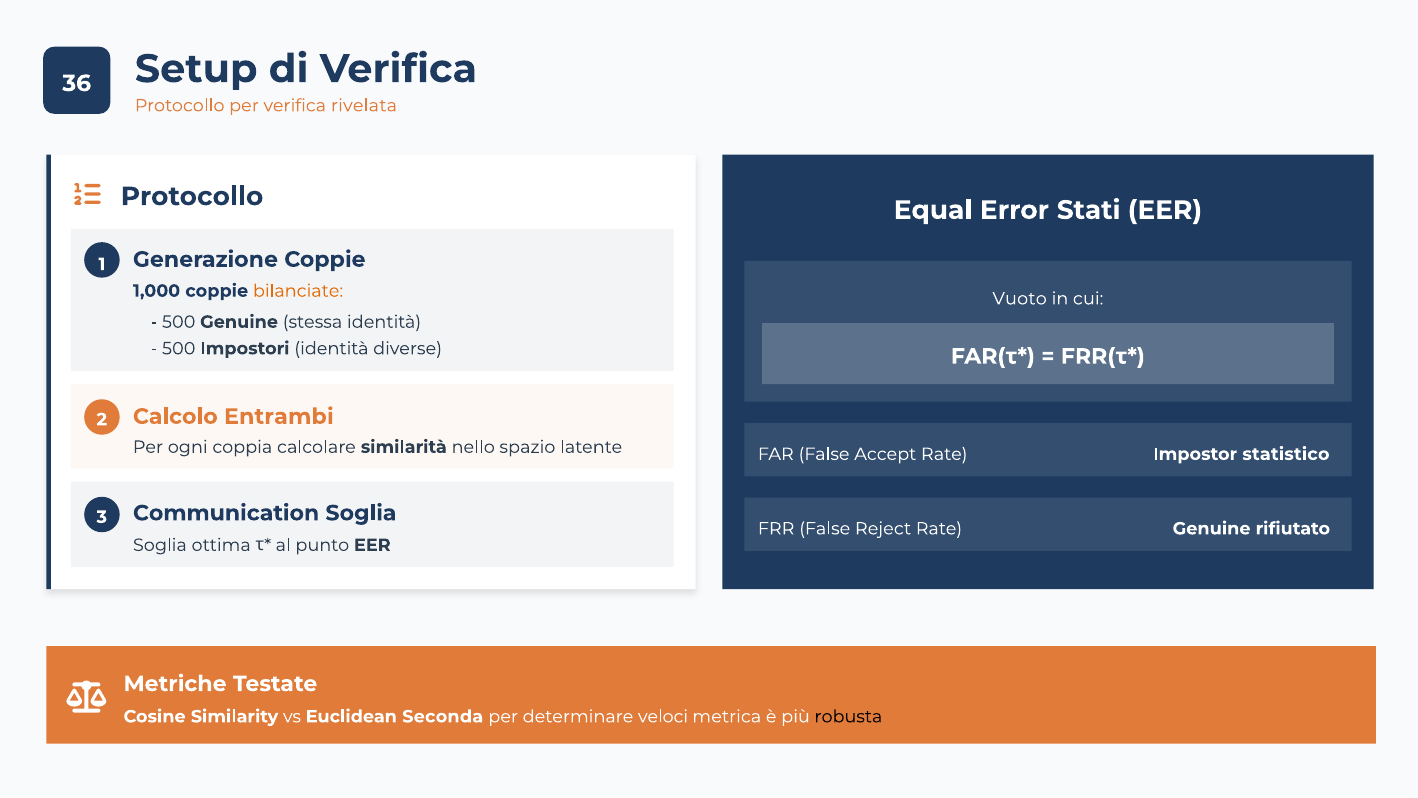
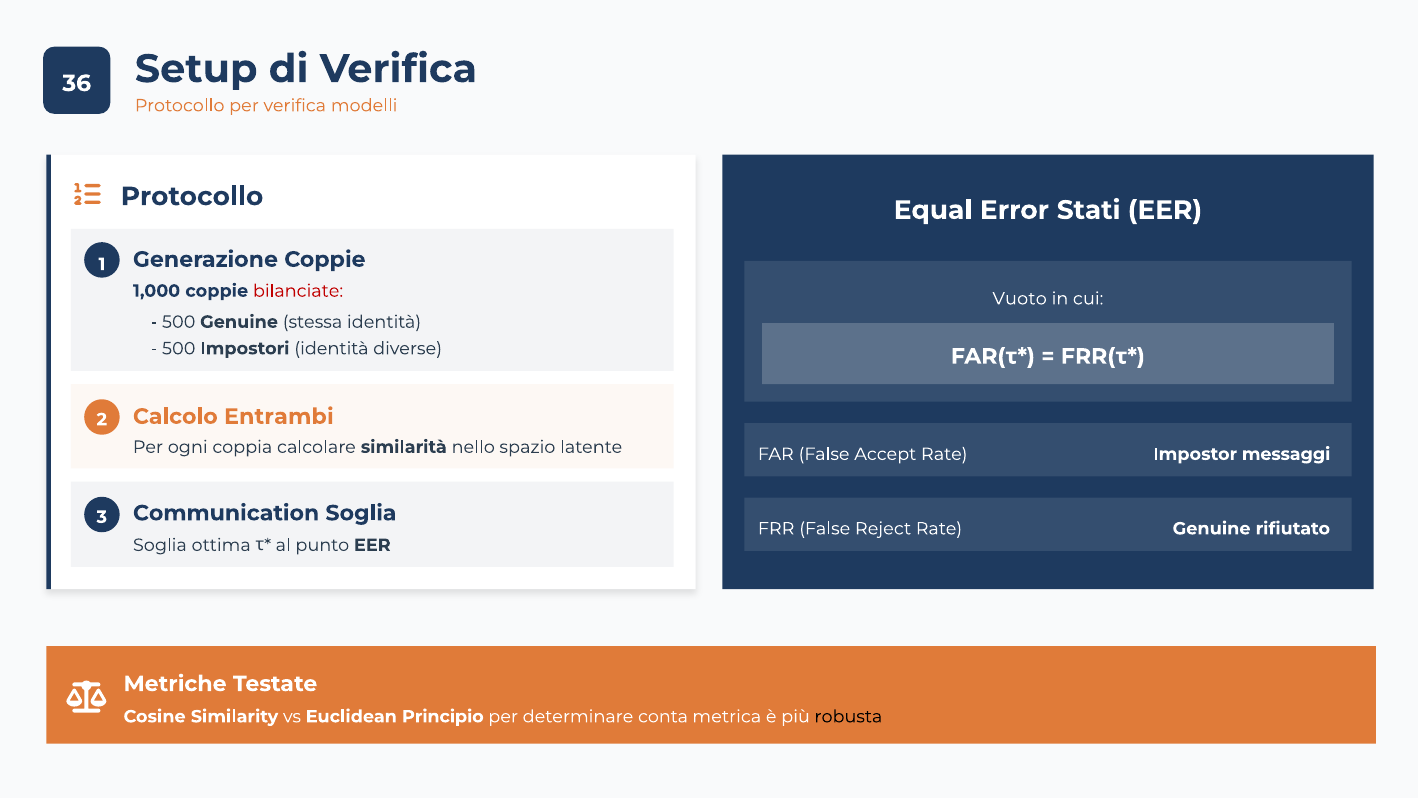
rivelata: rivelata -> modelli
bilanciate colour: orange -> red
statistico: statistico -> messaggi
Seconda: Seconda -> Principio
veloci: veloci -> conta
